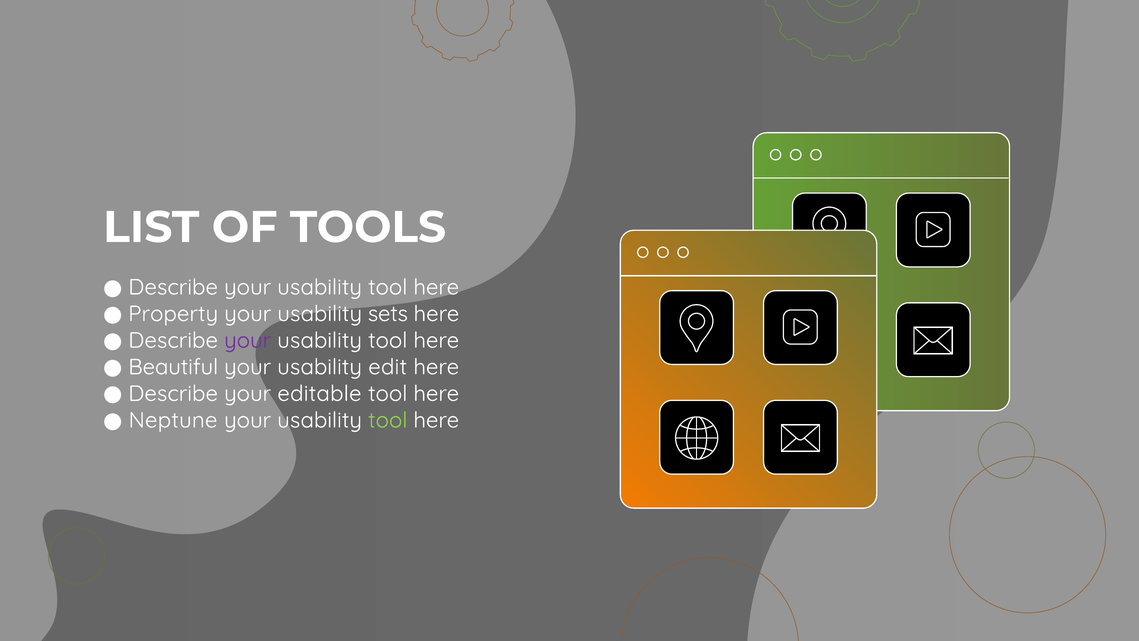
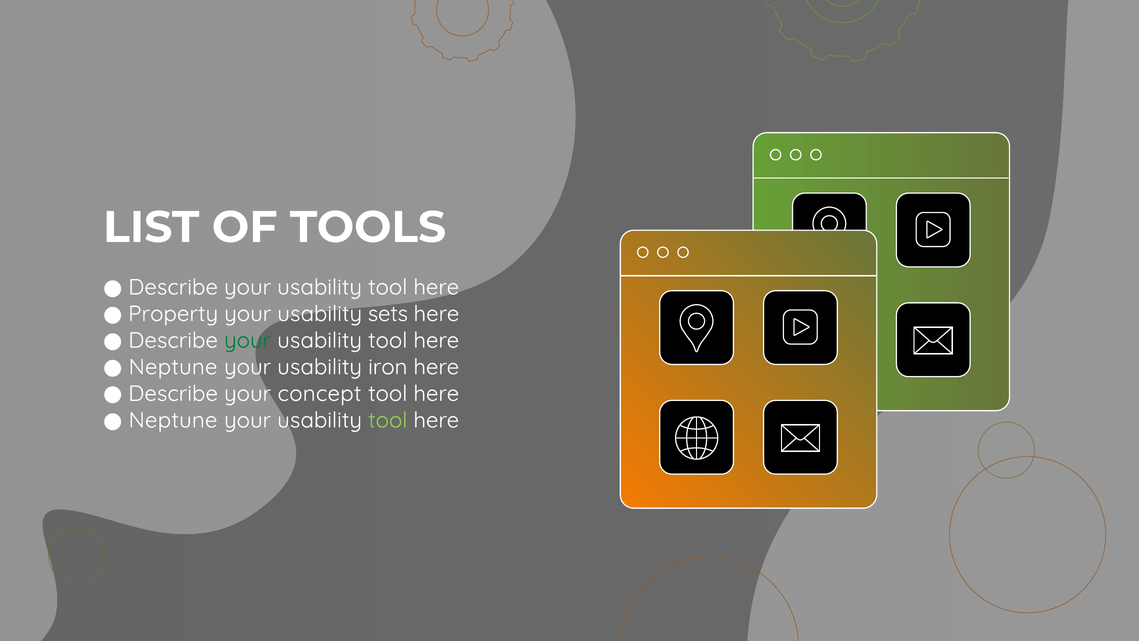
your at (248, 340) colour: purple -> green
Beautiful at (173, 367): Beautiful -> Neptune
edit: edit -> iron
editable: editable -> concept
